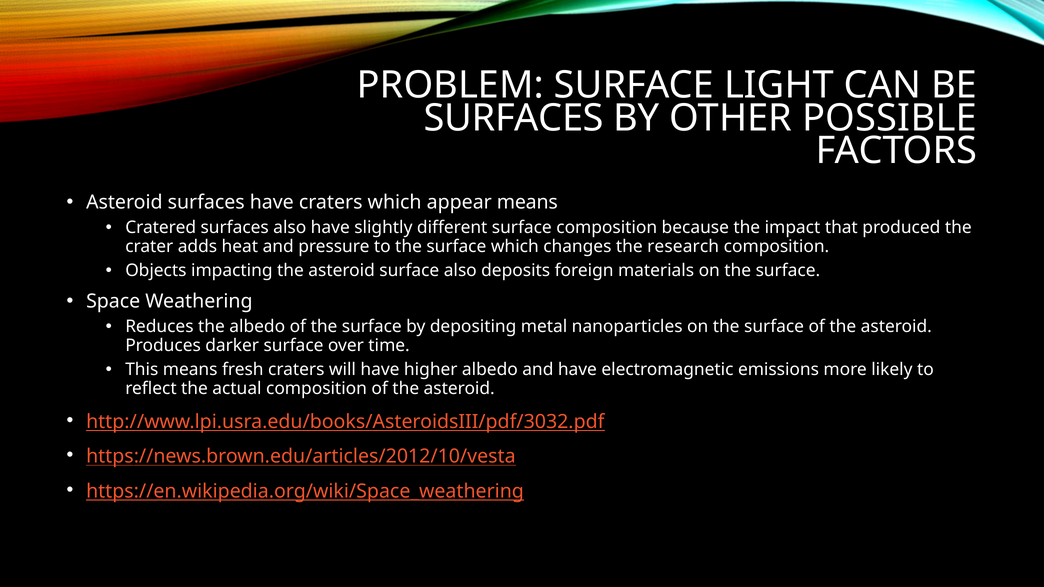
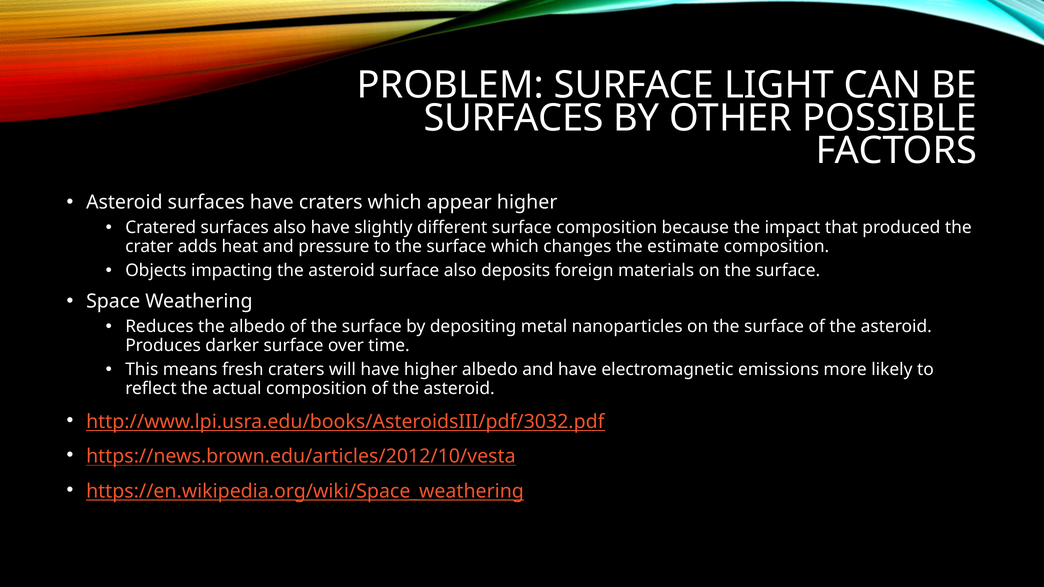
appear means: means -> higher
research: research -> estimate
